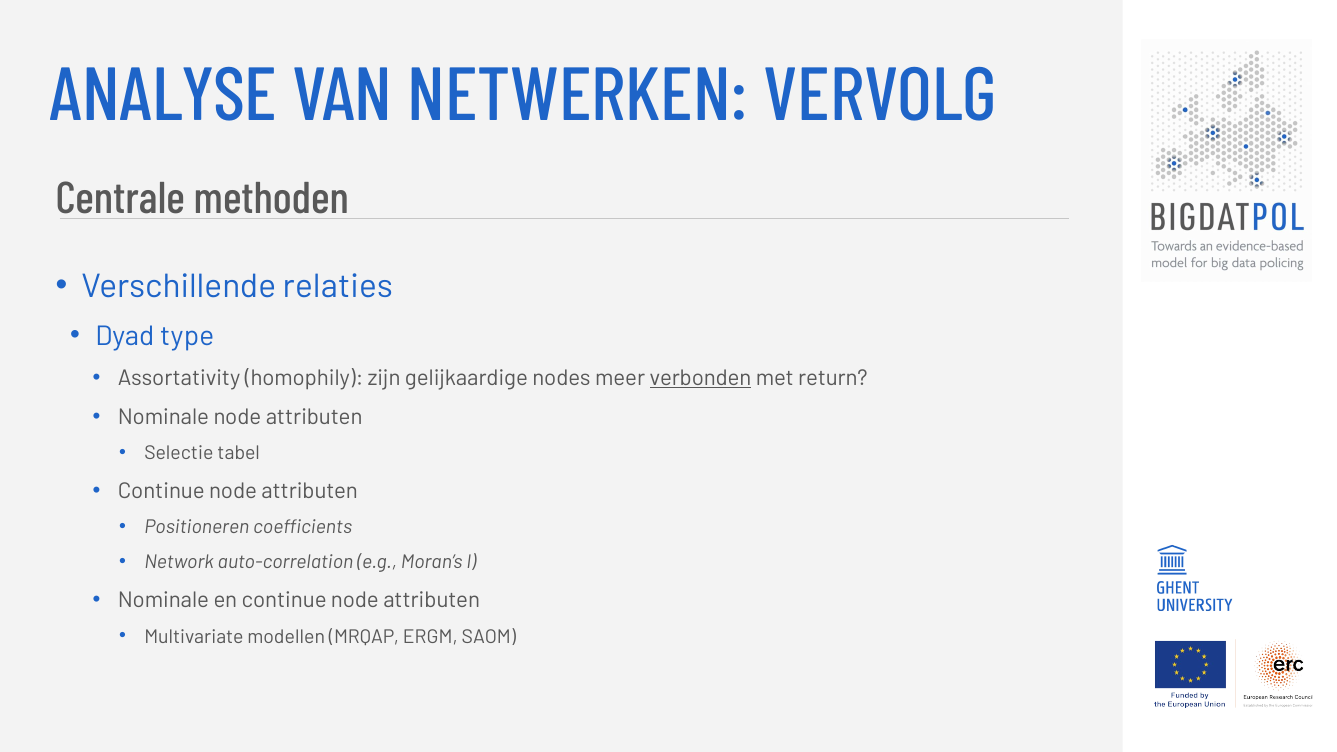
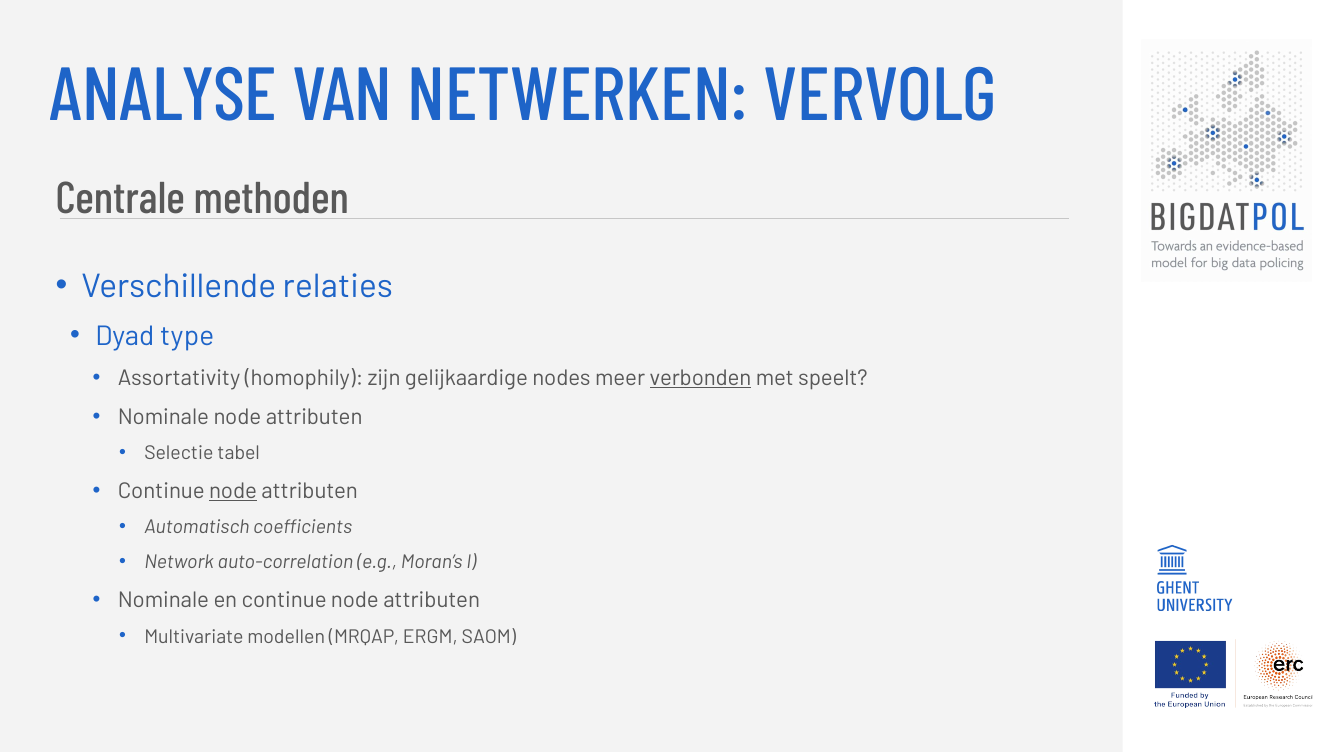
return: return -> speelt
node at (233, 491) underline: none -> present
Positioneren: Positioneren -> Automatisch
